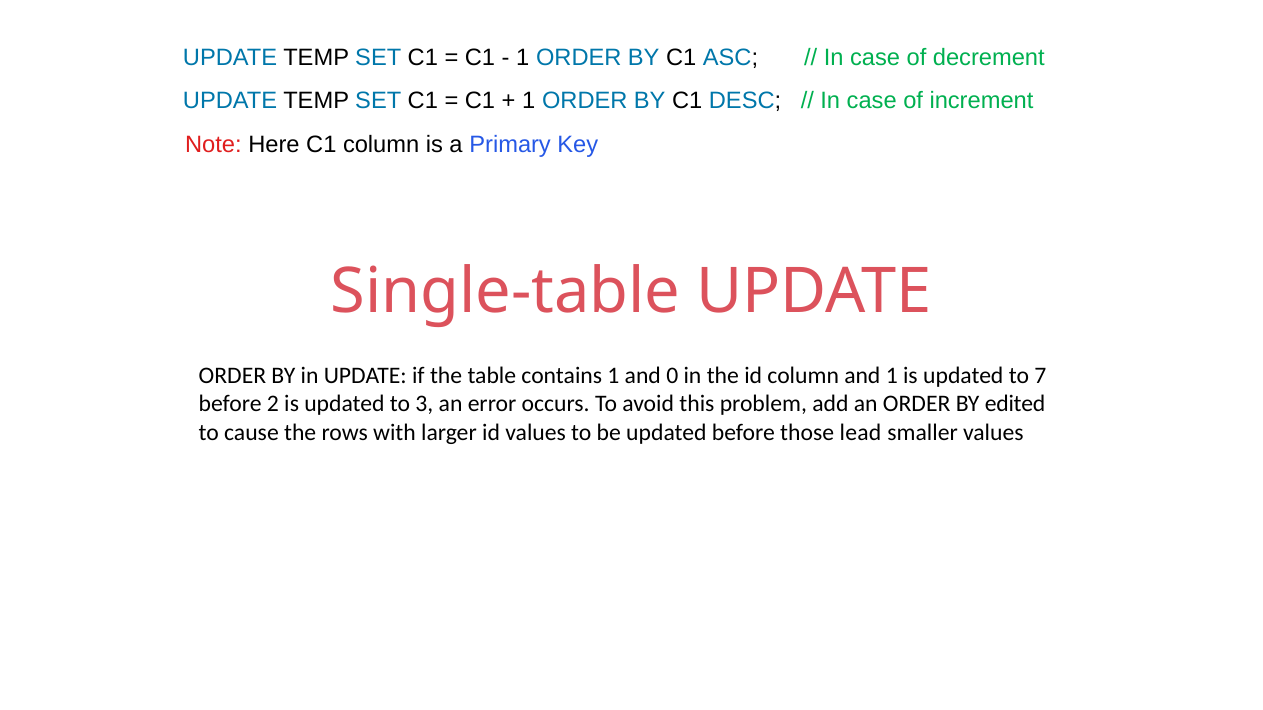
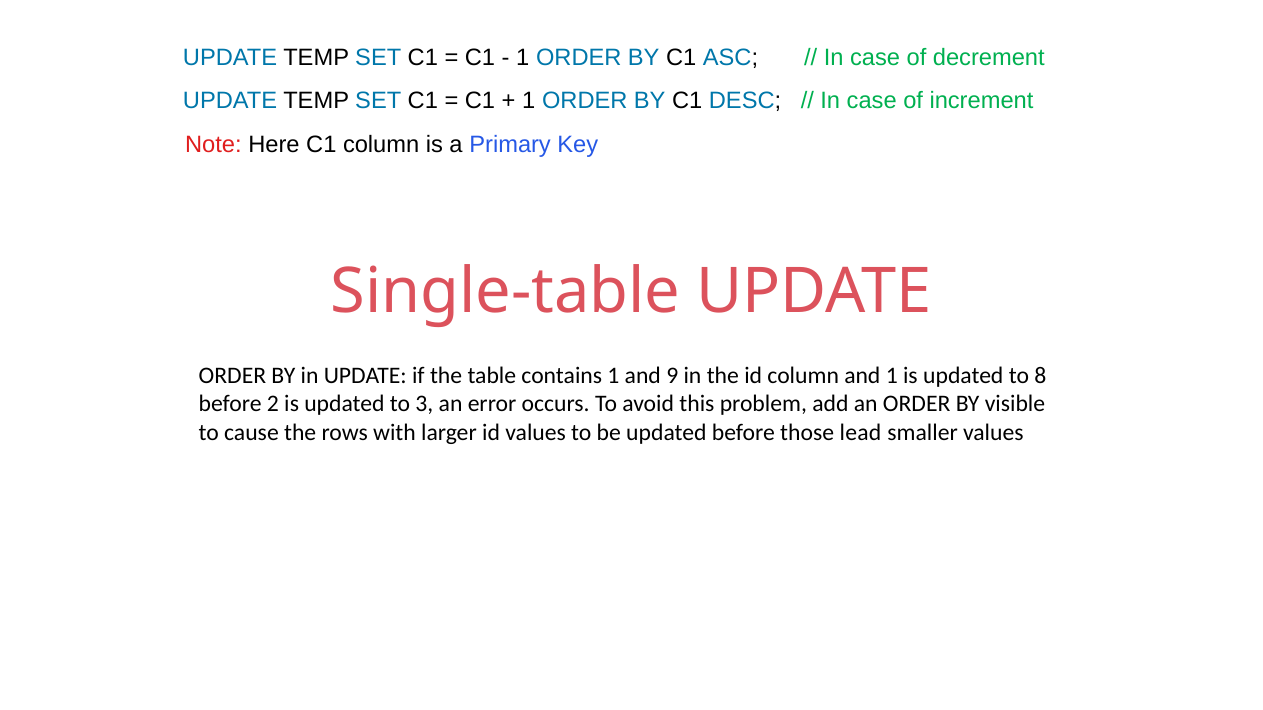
0: 0 -> 9
7: 7 -> 8
edited: edited -> visible
